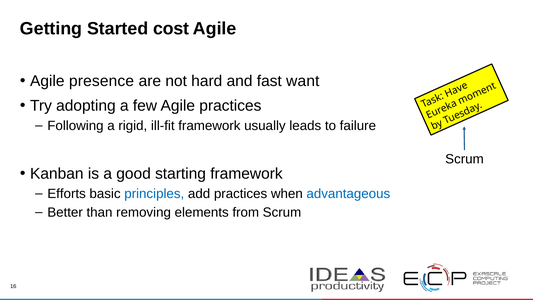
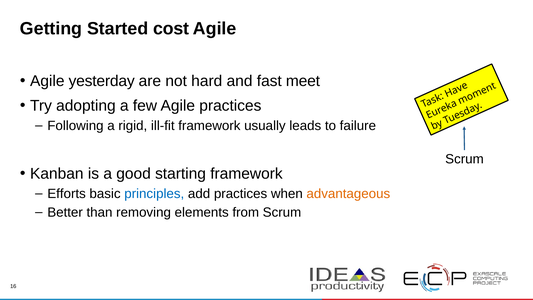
presence: presence -> yesterday
want: want -> meet
advantageous colour: blue -> orange
